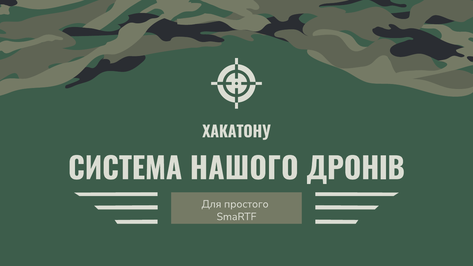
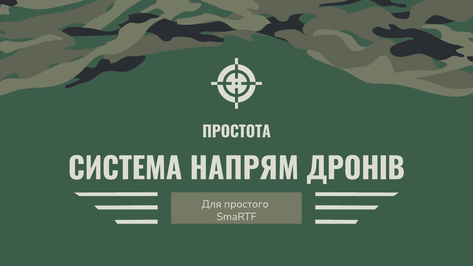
ХАКАТОНУ: ХАКАТОНУ -> ПРОСТОТА
НАШОГО: НАШОГО -> НАПРЯМ
